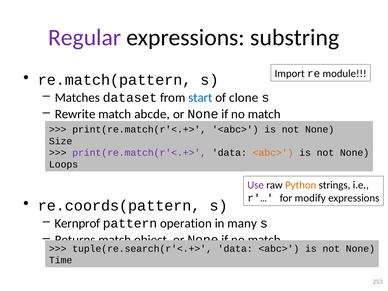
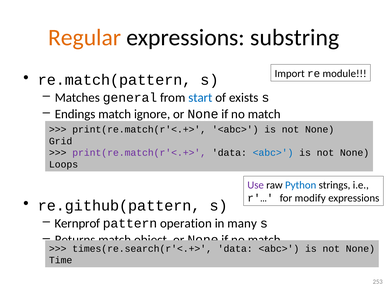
Regular colour: purple -> orange
dataset: dataset -> general
clone: clone -> exists
Rewrite: Rewrite -> Endings
abcde: abcde -> ignore
Size: Size -> Grid
<abc> at (273, 153) colour: orange -> blue
Python colour: orange -> blue
re.coords(pattern: re.coords(pattern -> re.github(pattern
tuple(re.search(r'<.+>: tuple(re.search(r'<.+> -> times(re.search(r'<.+>
